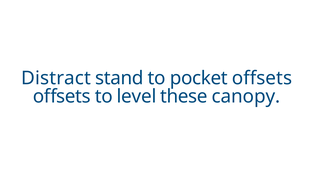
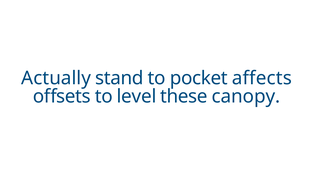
Distract: Distract -> Actually
pocket offsets: offsets -> affects
